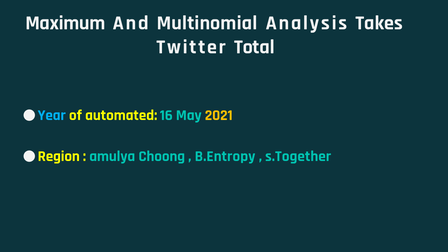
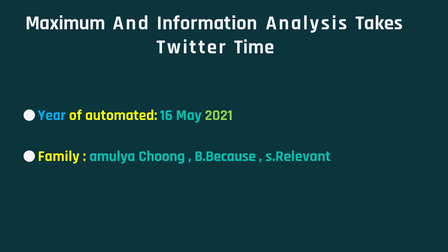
Multinomial: Multinomial -> Information
Total: Total -> Time
2021 colour: yellow -> light green
Region: Region -> Family
B.Entropy: B.Entropy -> B.Because
s.Together: s.Together -> s.Relevant
